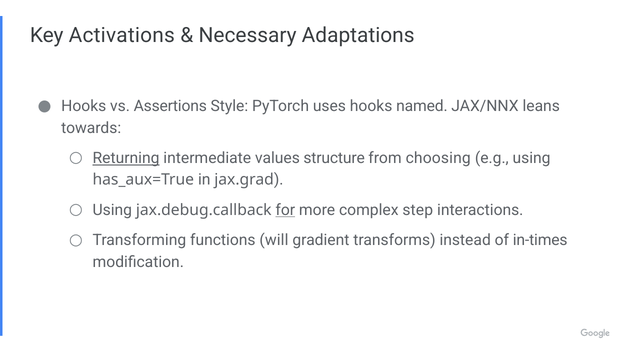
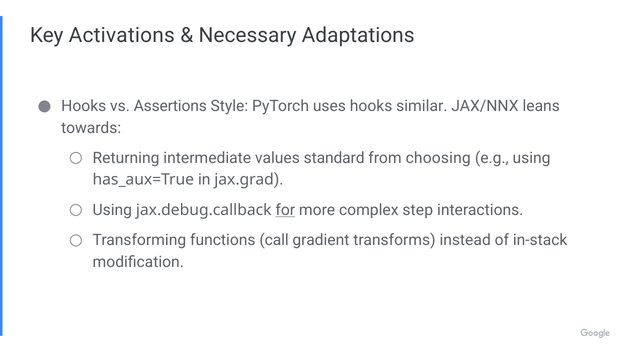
named: named -> similar
Returning underline: present -> none
structure: structure -> standard
will: will -> call
in-times: in-times -> in-stack
